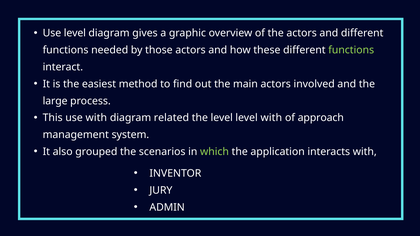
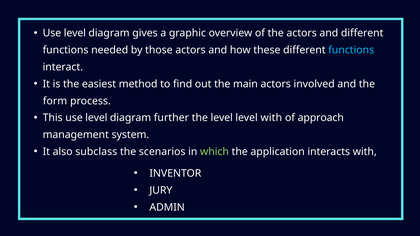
functions at (351, 50) colour: light green -> light blue
large: large -> form
This use with: with -> level
related: related -> further
grouped: grouped -> subclass
